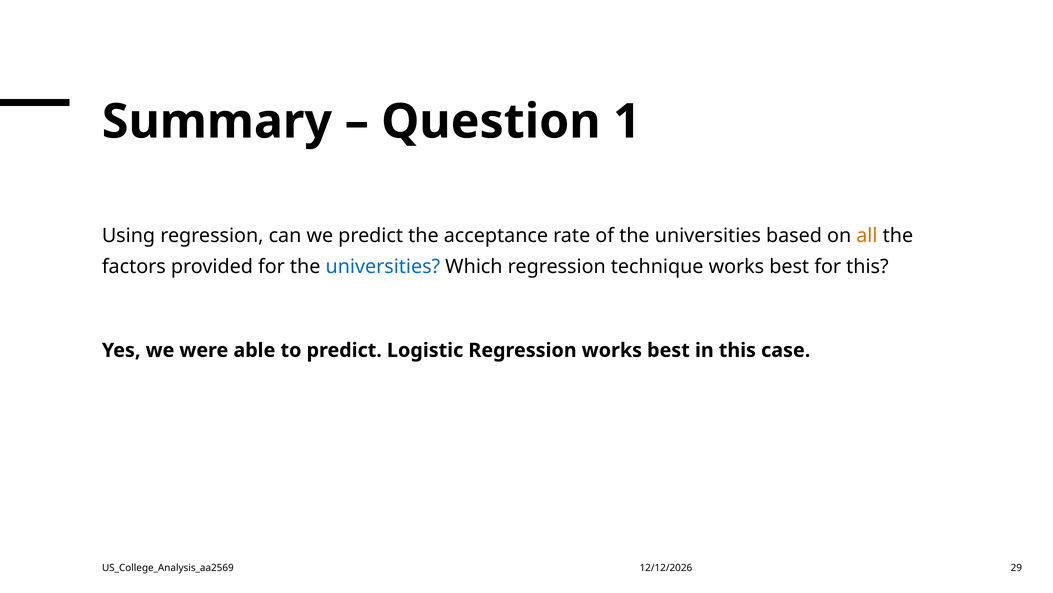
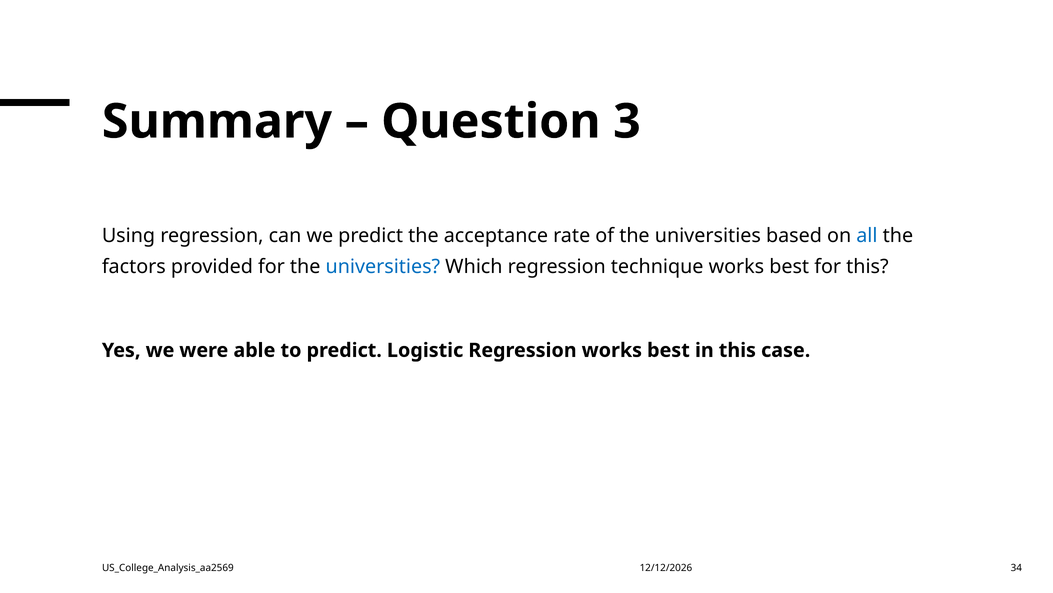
1: 1 -> 3
all colour: orange -> blue
29: 29 -> 34
